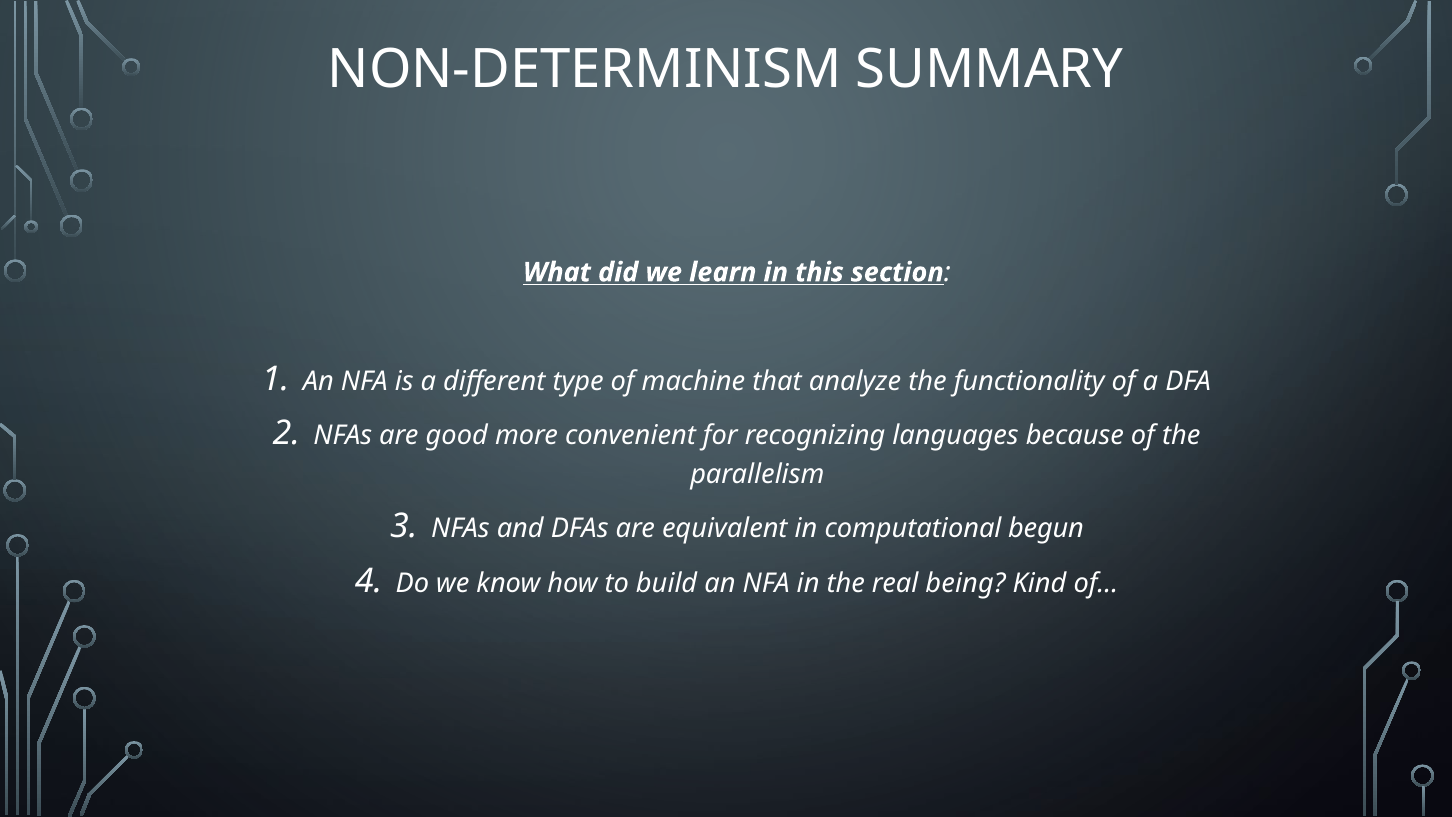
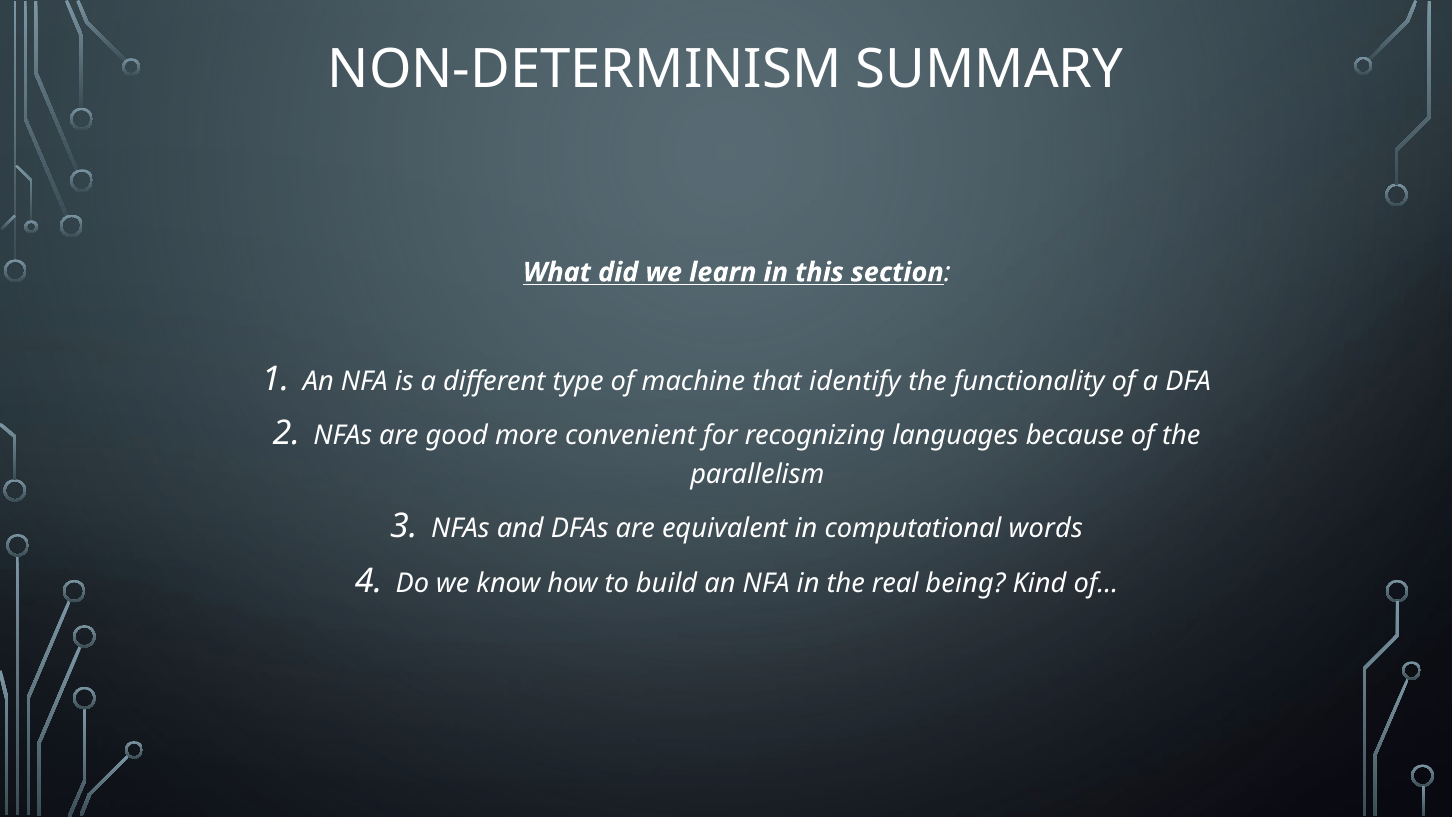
analyze: analyze -> identify
begun: begun -> words
